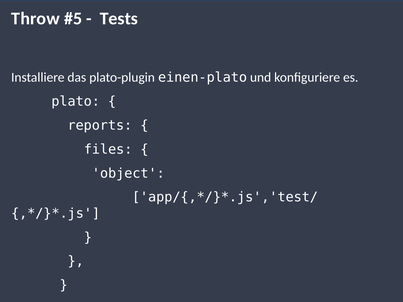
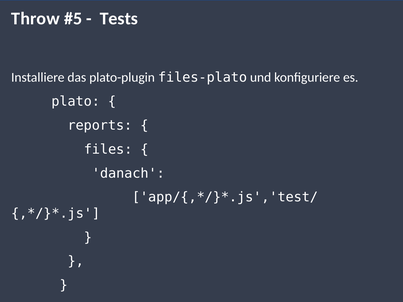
einen-plato: einen-plato -> files-plato
object: object -> danach
